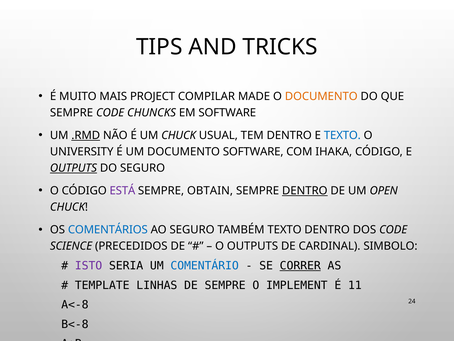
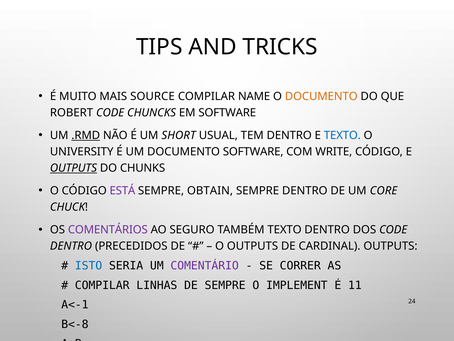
PROJECT: PROJECT -> SOURCE
MADE: MADE -> NAME
SEMPRE at (72, 113): SEMPRE -> ROBERT
UM CHUCK: CHUCK -> SHORT
IHAKA: IHAKA -> WRITE
DO SEGURO: SEGURO -> CHUNKS
DENTRO at (305, 191) underline: present -> none
OPEN: OPEN -> CORE
COMENTÁRIOS colour: blue -> purple
SCIENCE at (71, 246): SCIENCE -> DENTRO
CARDINAL SIMBOLO: SIMBOLO -> OUTPUTS
ISTO colour: purple -> blue
COMENTÁRIO colour: blue -> purple
CORRER underline: present -> none
TEMPLATE at (102, 285): TEMPLATE -> COMPILAR
A<-8: A<-8 -> A<-1
